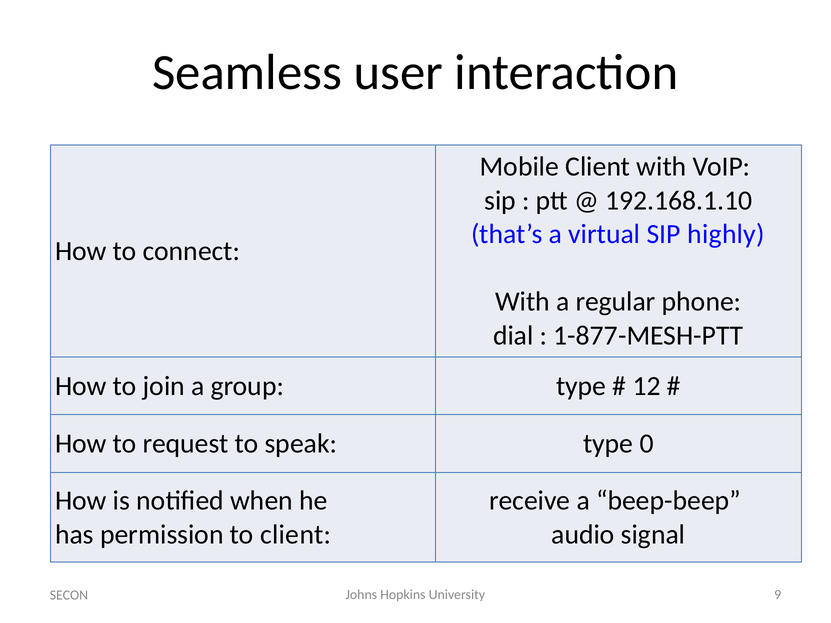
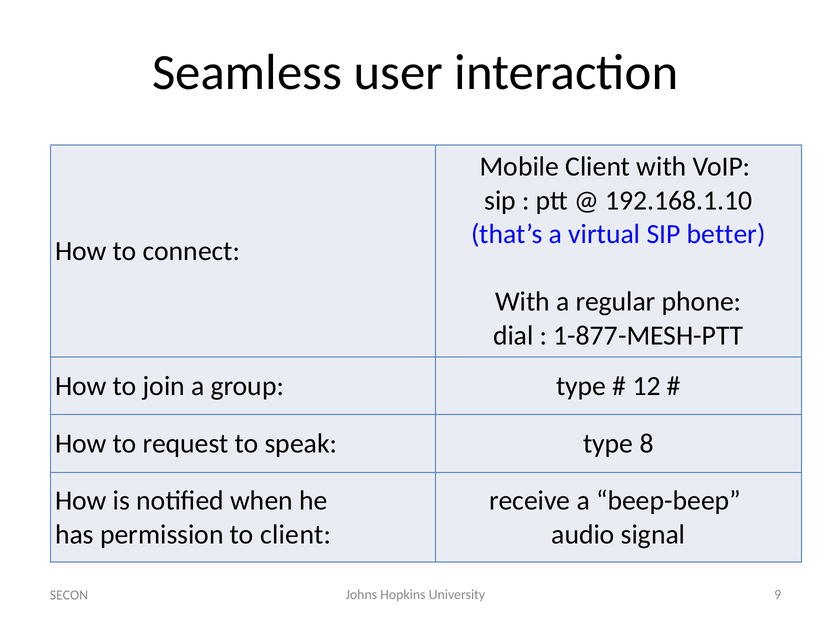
highly: highly -> better
0: 0 -> 8
